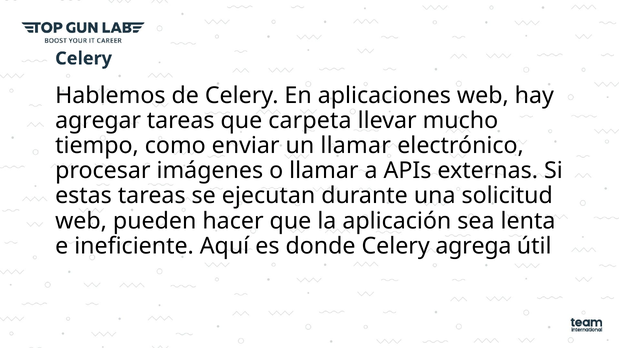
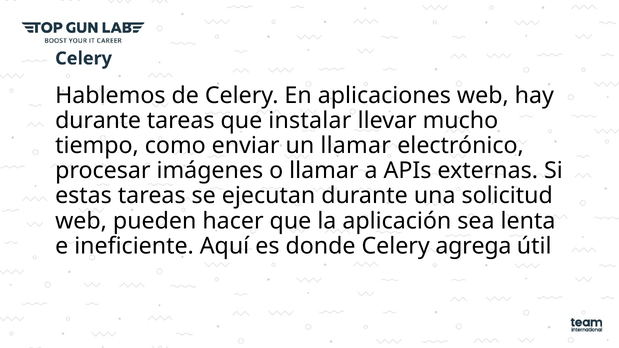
agregar at (98, 121): agregar -> durante
carpeta: carpeta -> instalar
